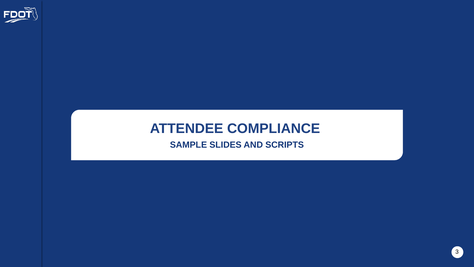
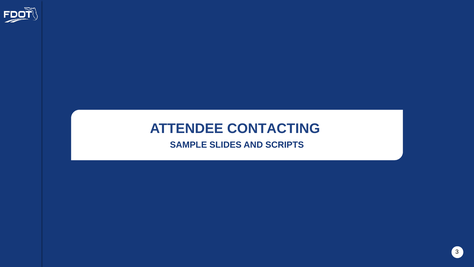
COMPLIANCE: COMPLIANCE -> CONTACTING
